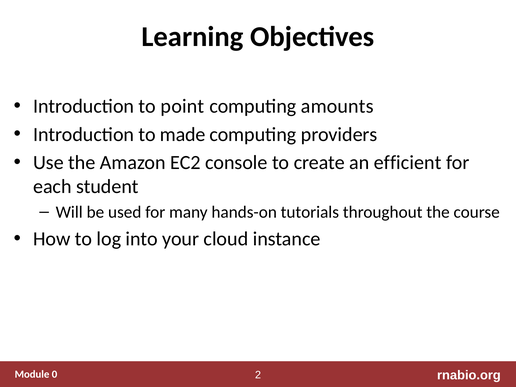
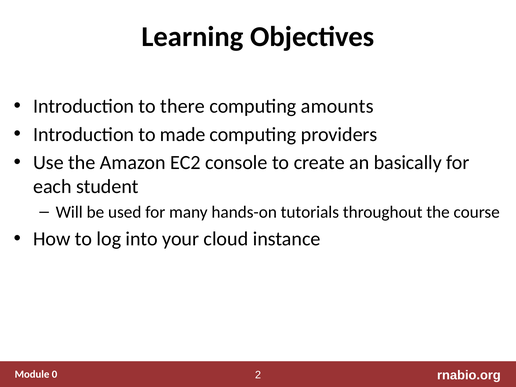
point: point -> there
efficient: efficient -> basically
